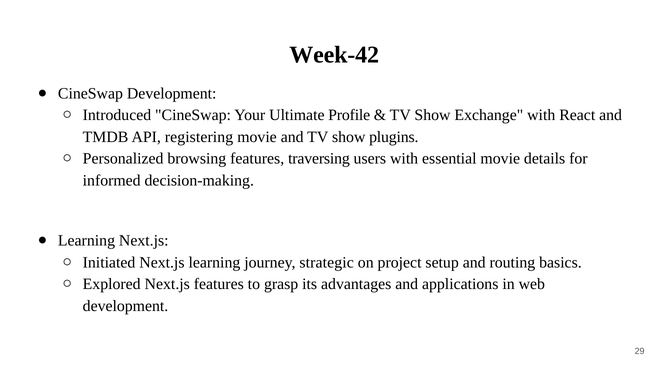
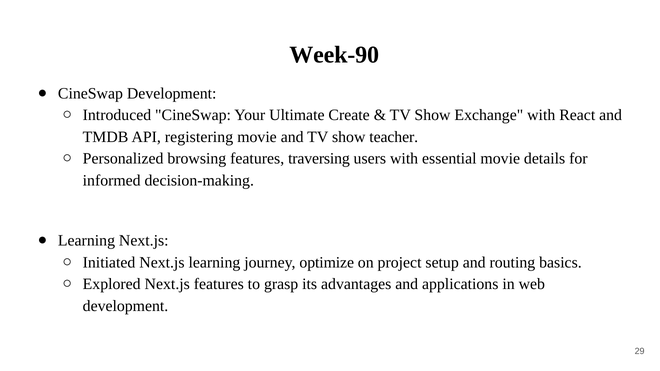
Week-42: Week-42 -> Week-90
Profile: Profile -> Create
plugins: plugins -> teacher
strategic: strategic -> optimize
